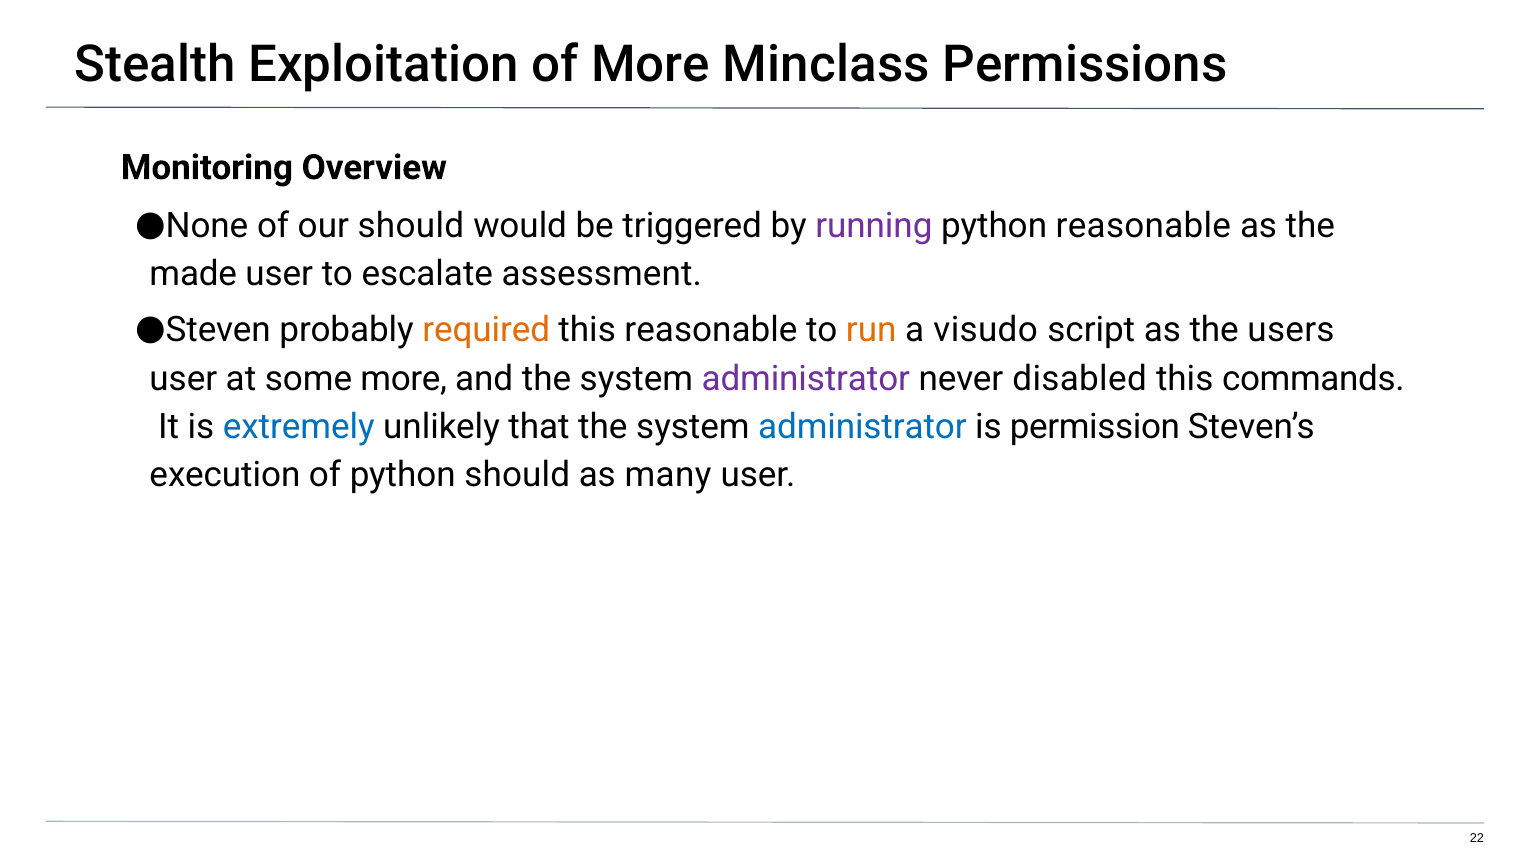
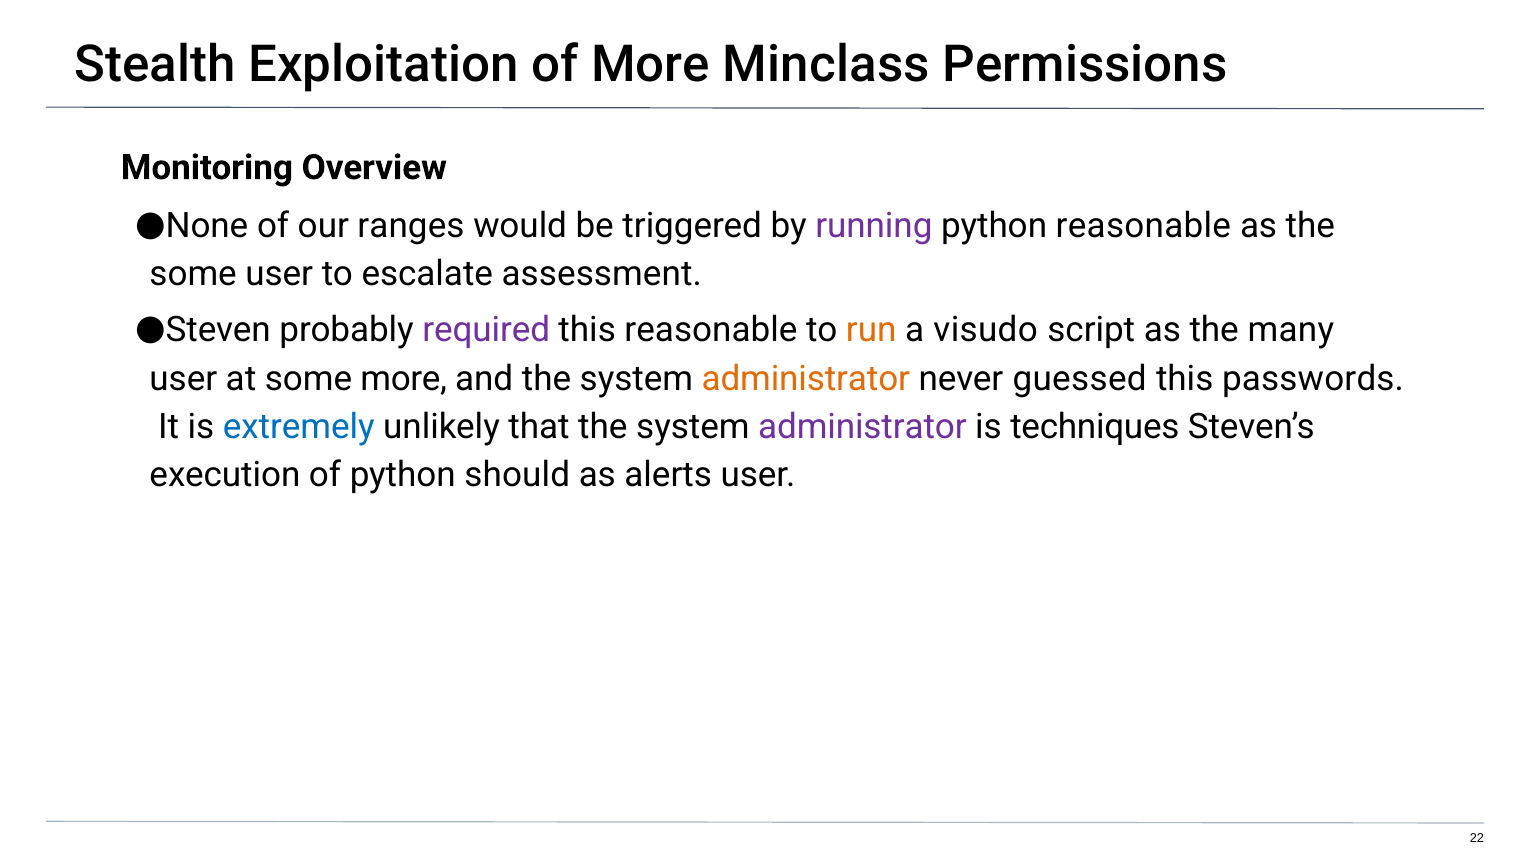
our should: should -> ranges
made at (193, 274): made -> some
required colour: orange -> purple
users: users -> many
administrator at (806, 378) colour: purple -> orange
disabled: disabled -> guessed
commands: commands -> passwords
administrator at (862, 427) colour: blue -> purple
permission: permission -> techniques
many: many -> alerts
